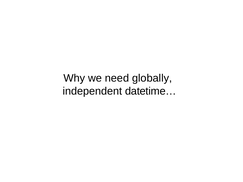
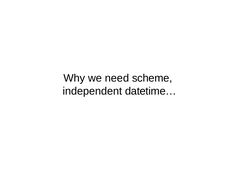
globally: globally -> scheme
